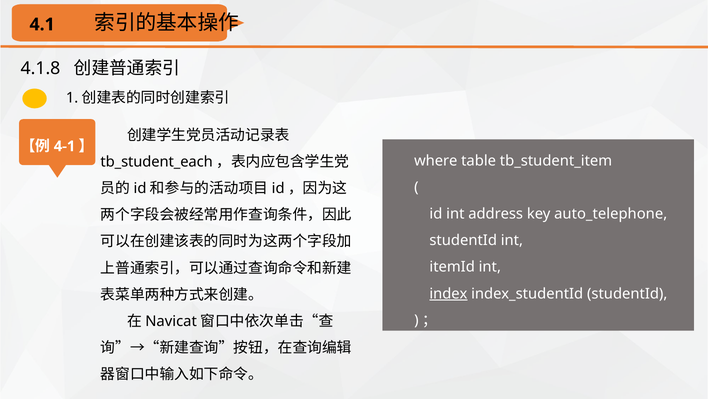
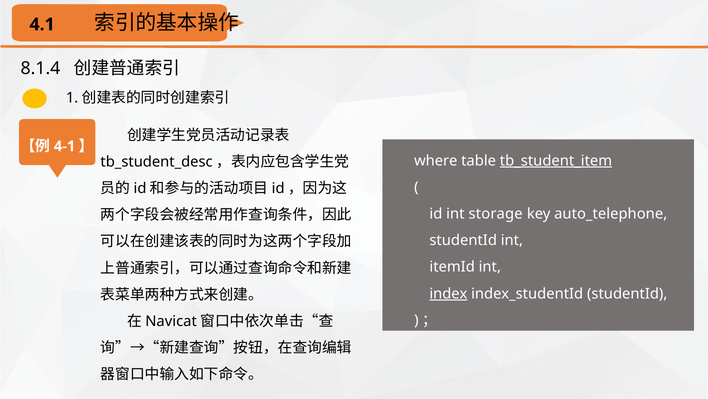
4.1.8: 4.1.8 -> 8.1.4
tb_student_item underline: none -> present
tb_student_each: tb_student_each -> tb_student_desc
address: address -> storage
